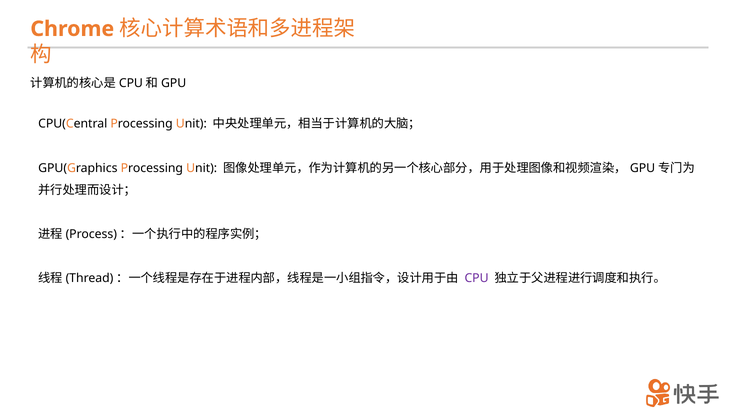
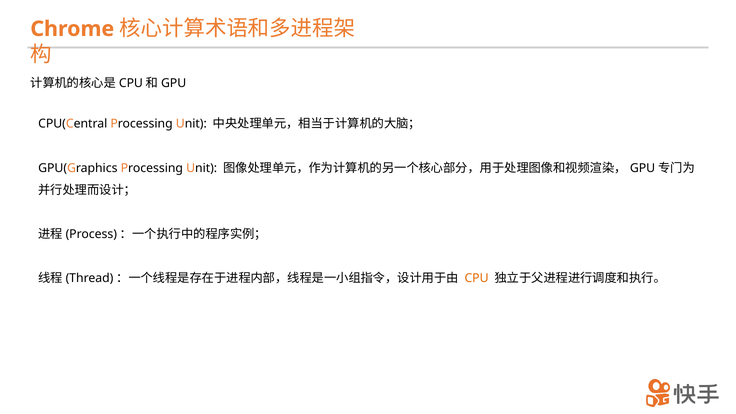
CPU colour: purple -> orange
